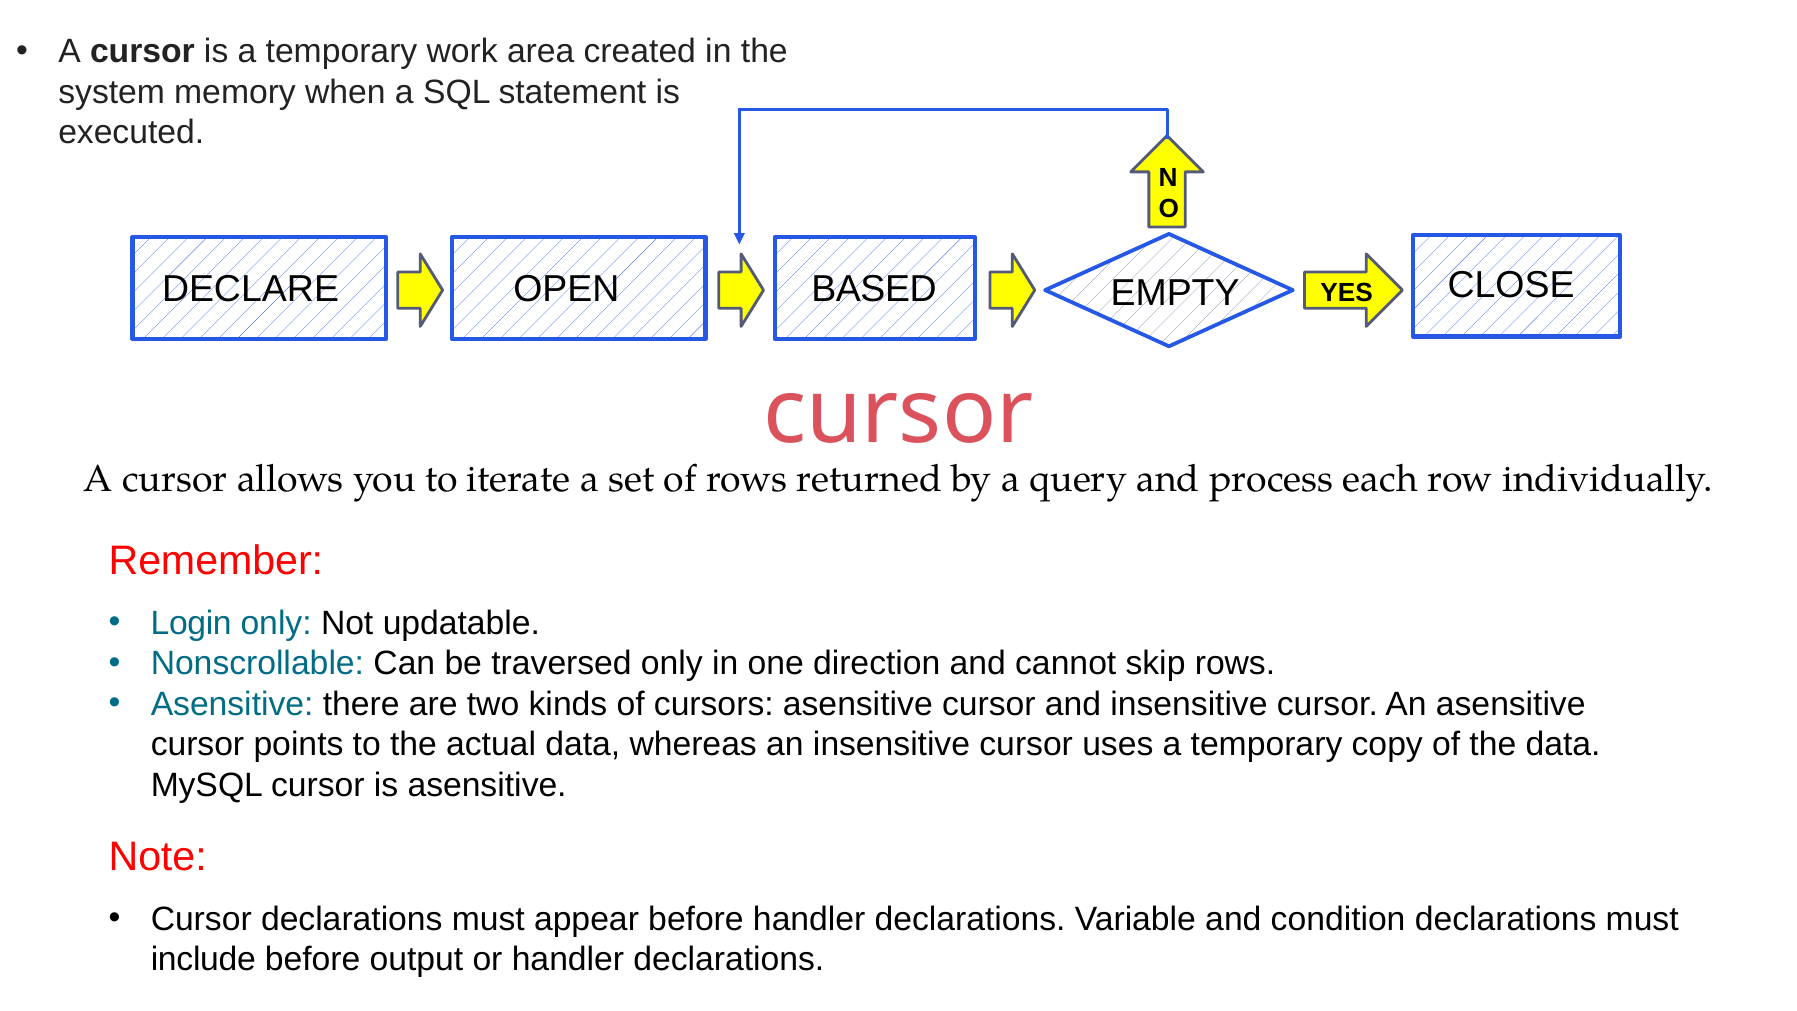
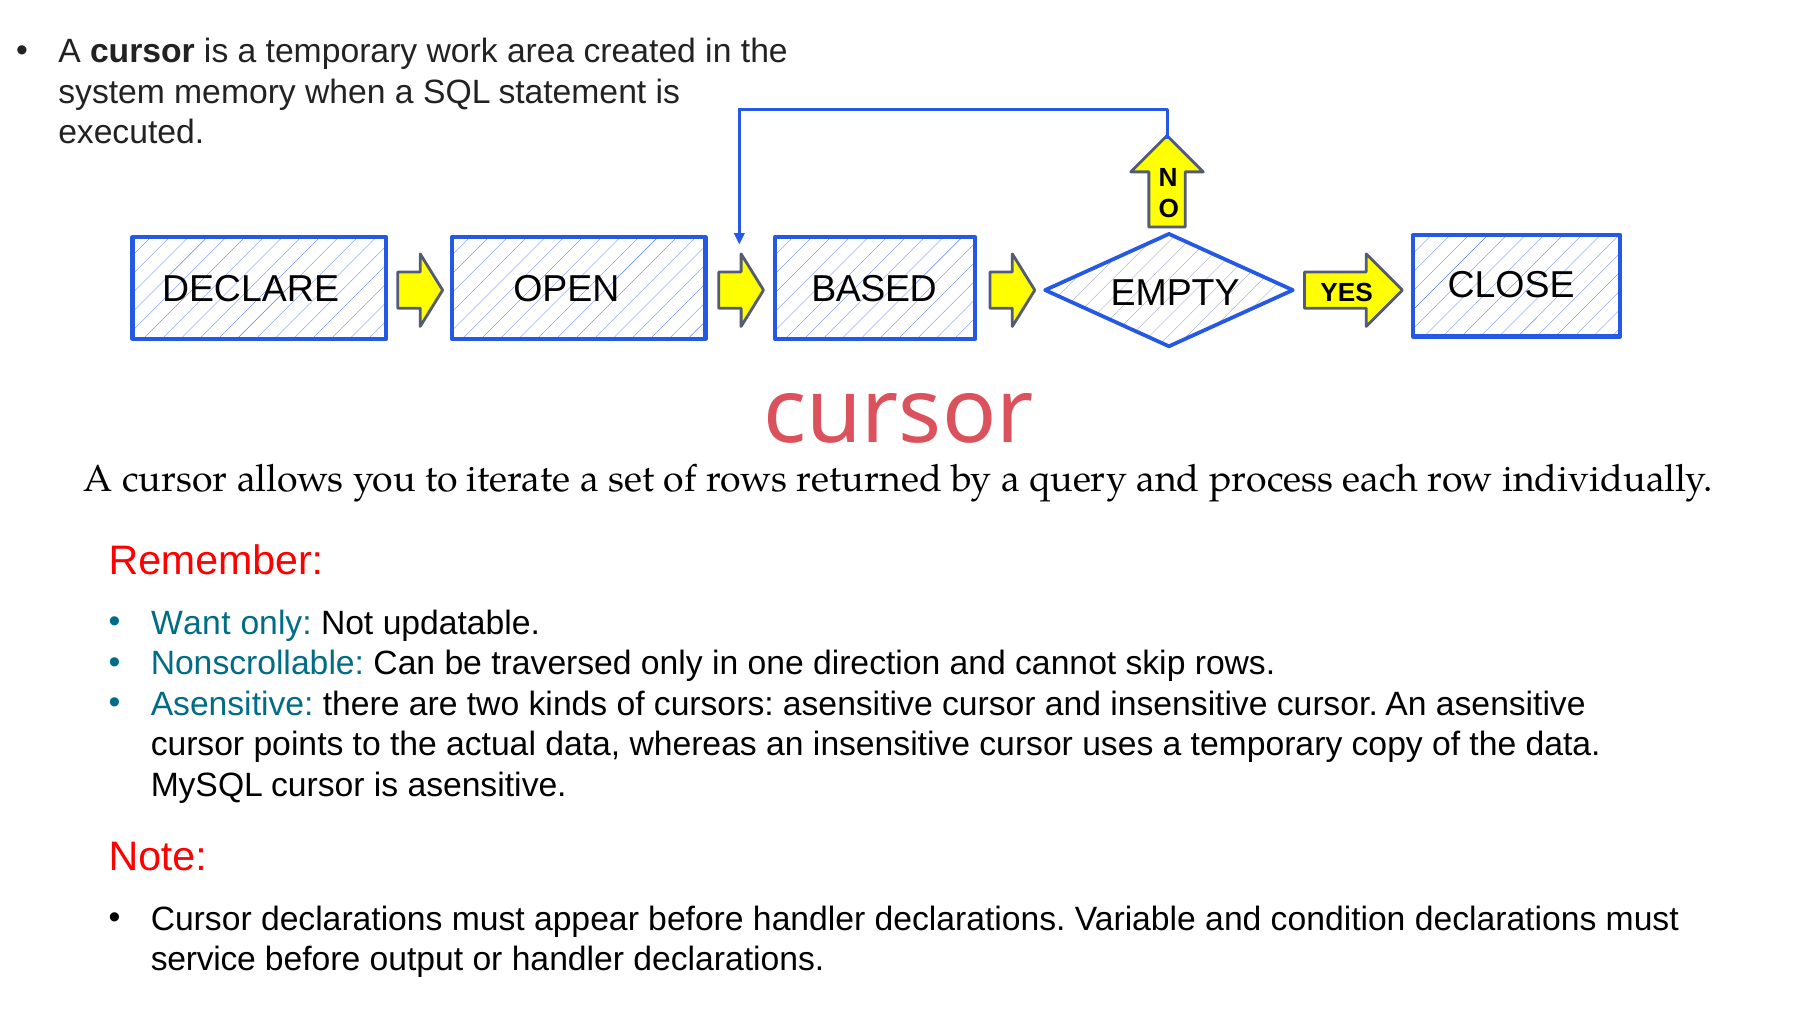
Login: Login -> Want
include: include -> service
